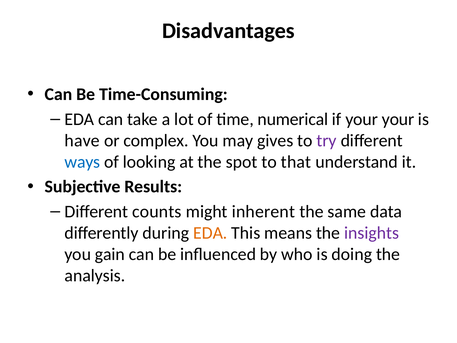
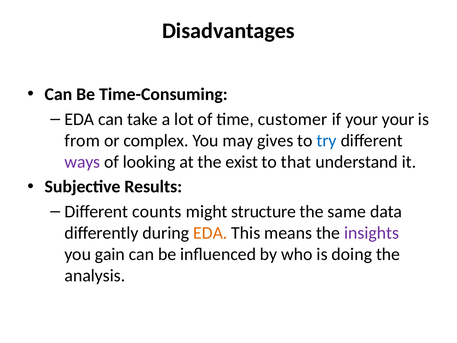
numerical: numerical -> customer
have: have -> from
try colour: purple -> blue
ways colour: blue -> purple
spot: spot -> exist
inherent: inherent -> structure
